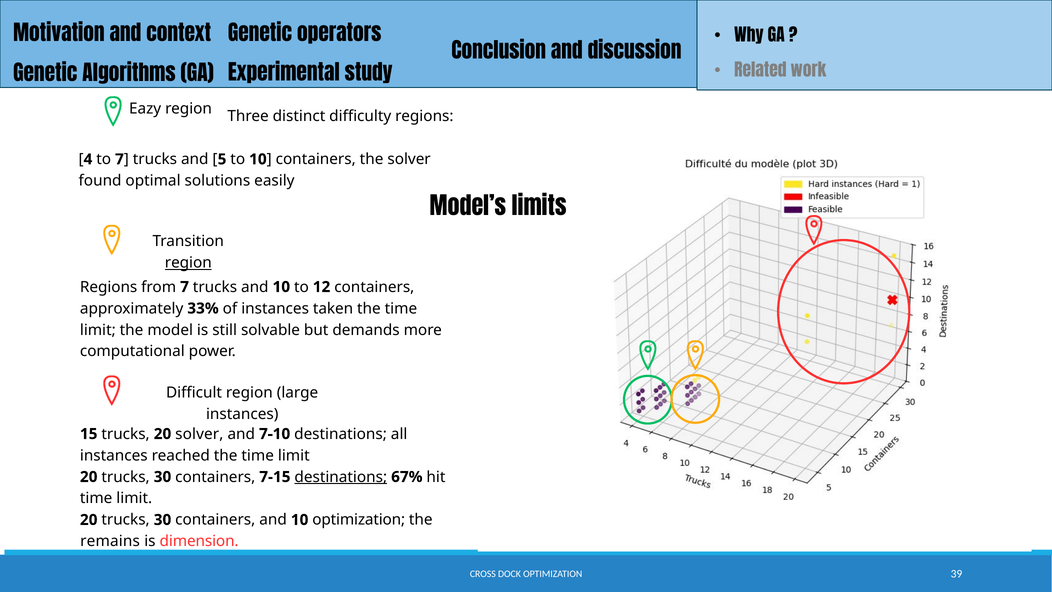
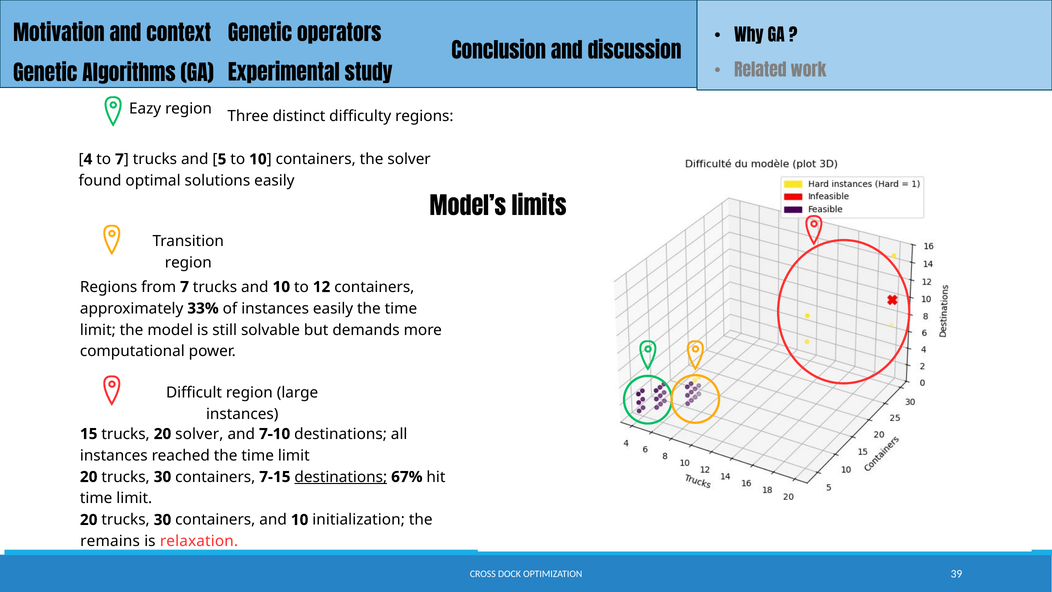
region at (188, 263) underline: present -> none
instances taken: taken -> easily
10 optimization: optimization -> initialization
dimension: dimension -> relaxation
